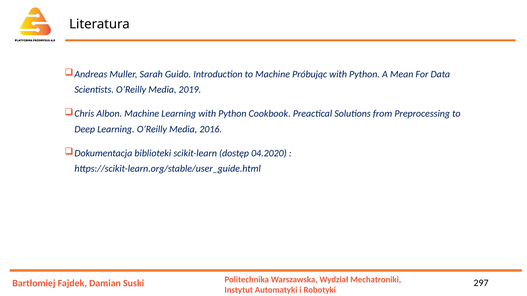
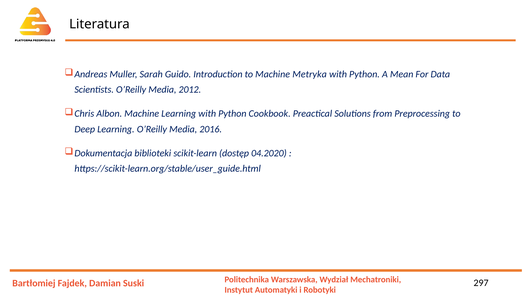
Próbując: Próbując -> Metryka
2019: 2019 -> 2012
